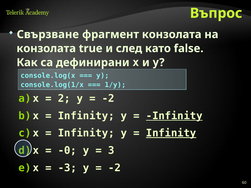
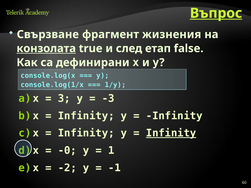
Въпрос underline: none -> present
фрагмент конзолата: конзолата -> жизнения
конзолата at (46, 49) underline: none -> present
като: като -> етап
2: 2 -> 3
-2 at (108, 99): -2 -> -3
Infinity at (174, 116) underline: present -> none
3: 3 -> 1
-3: -3 -> -2
-2 at (114, 168): -2 -> -1
